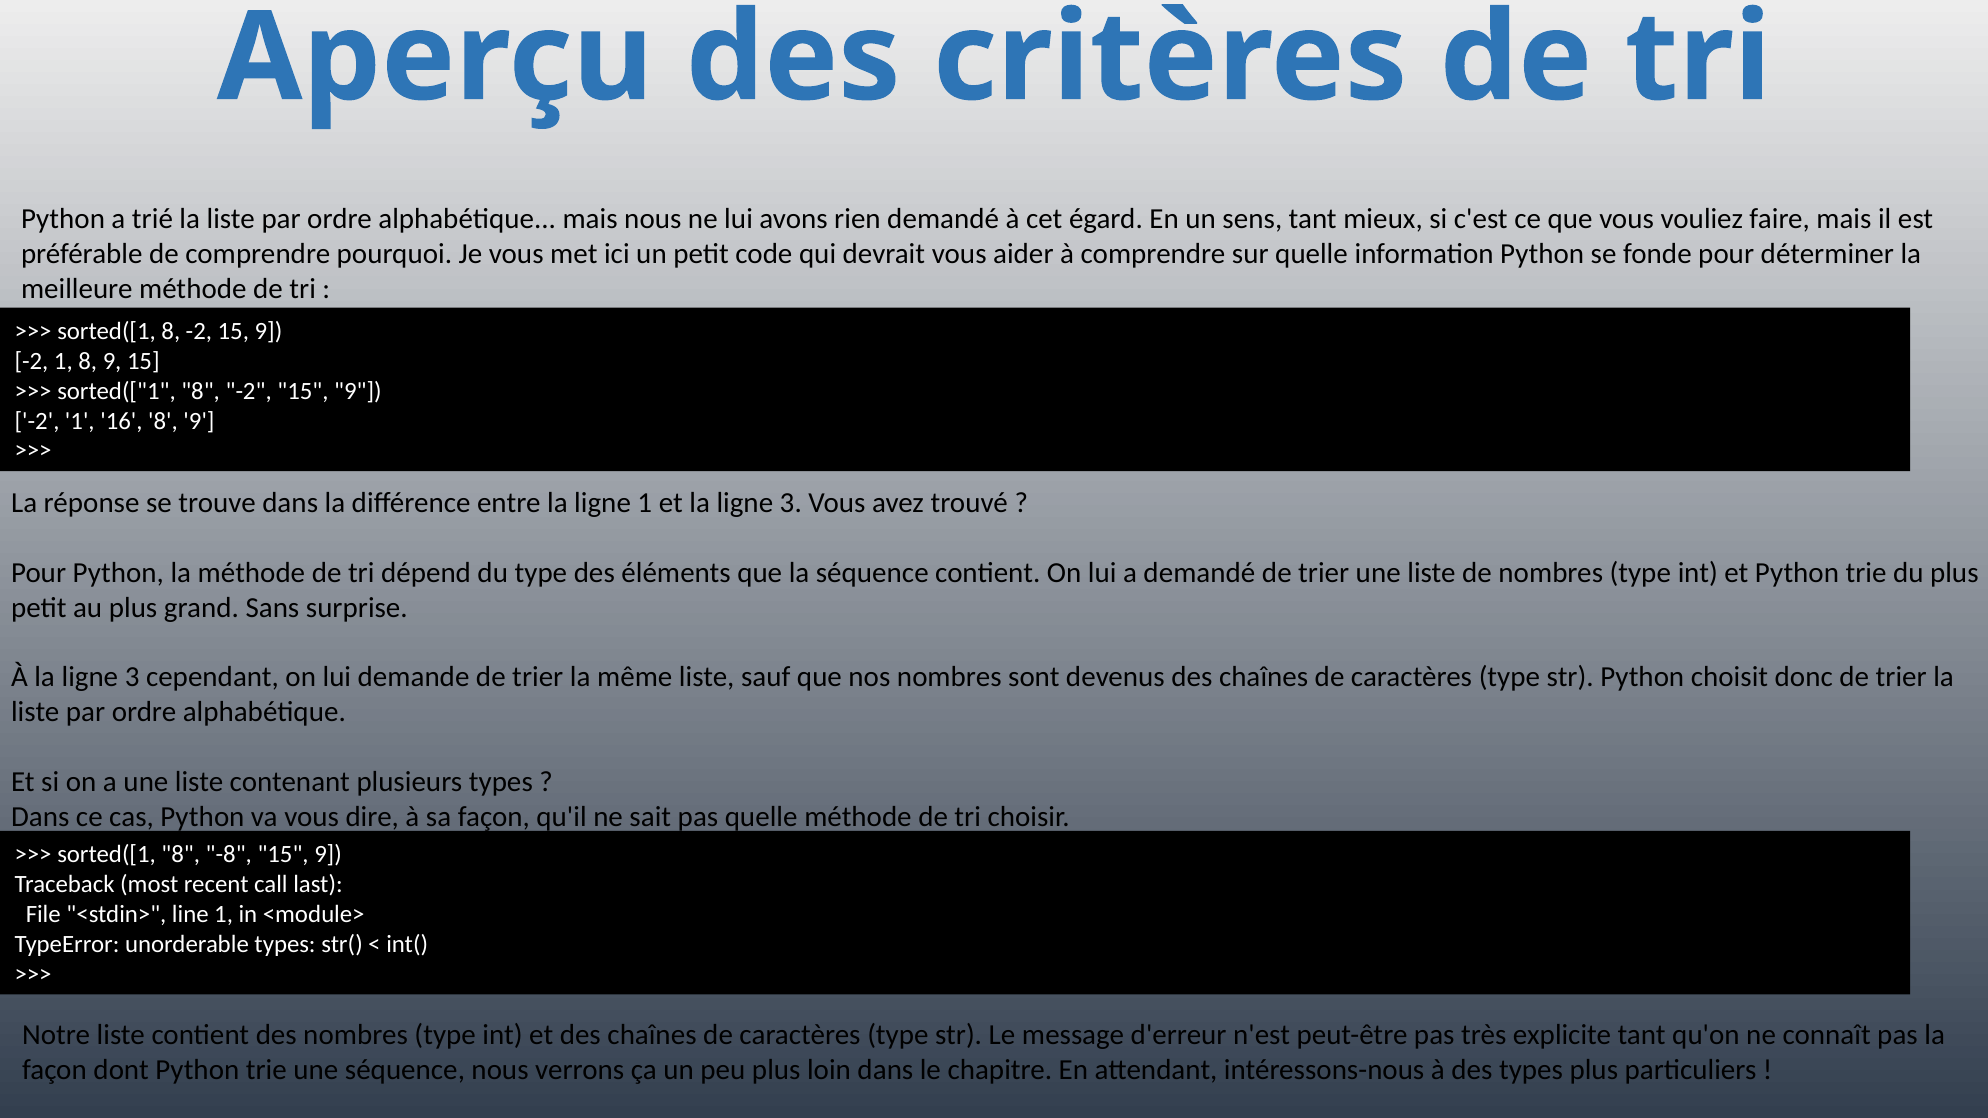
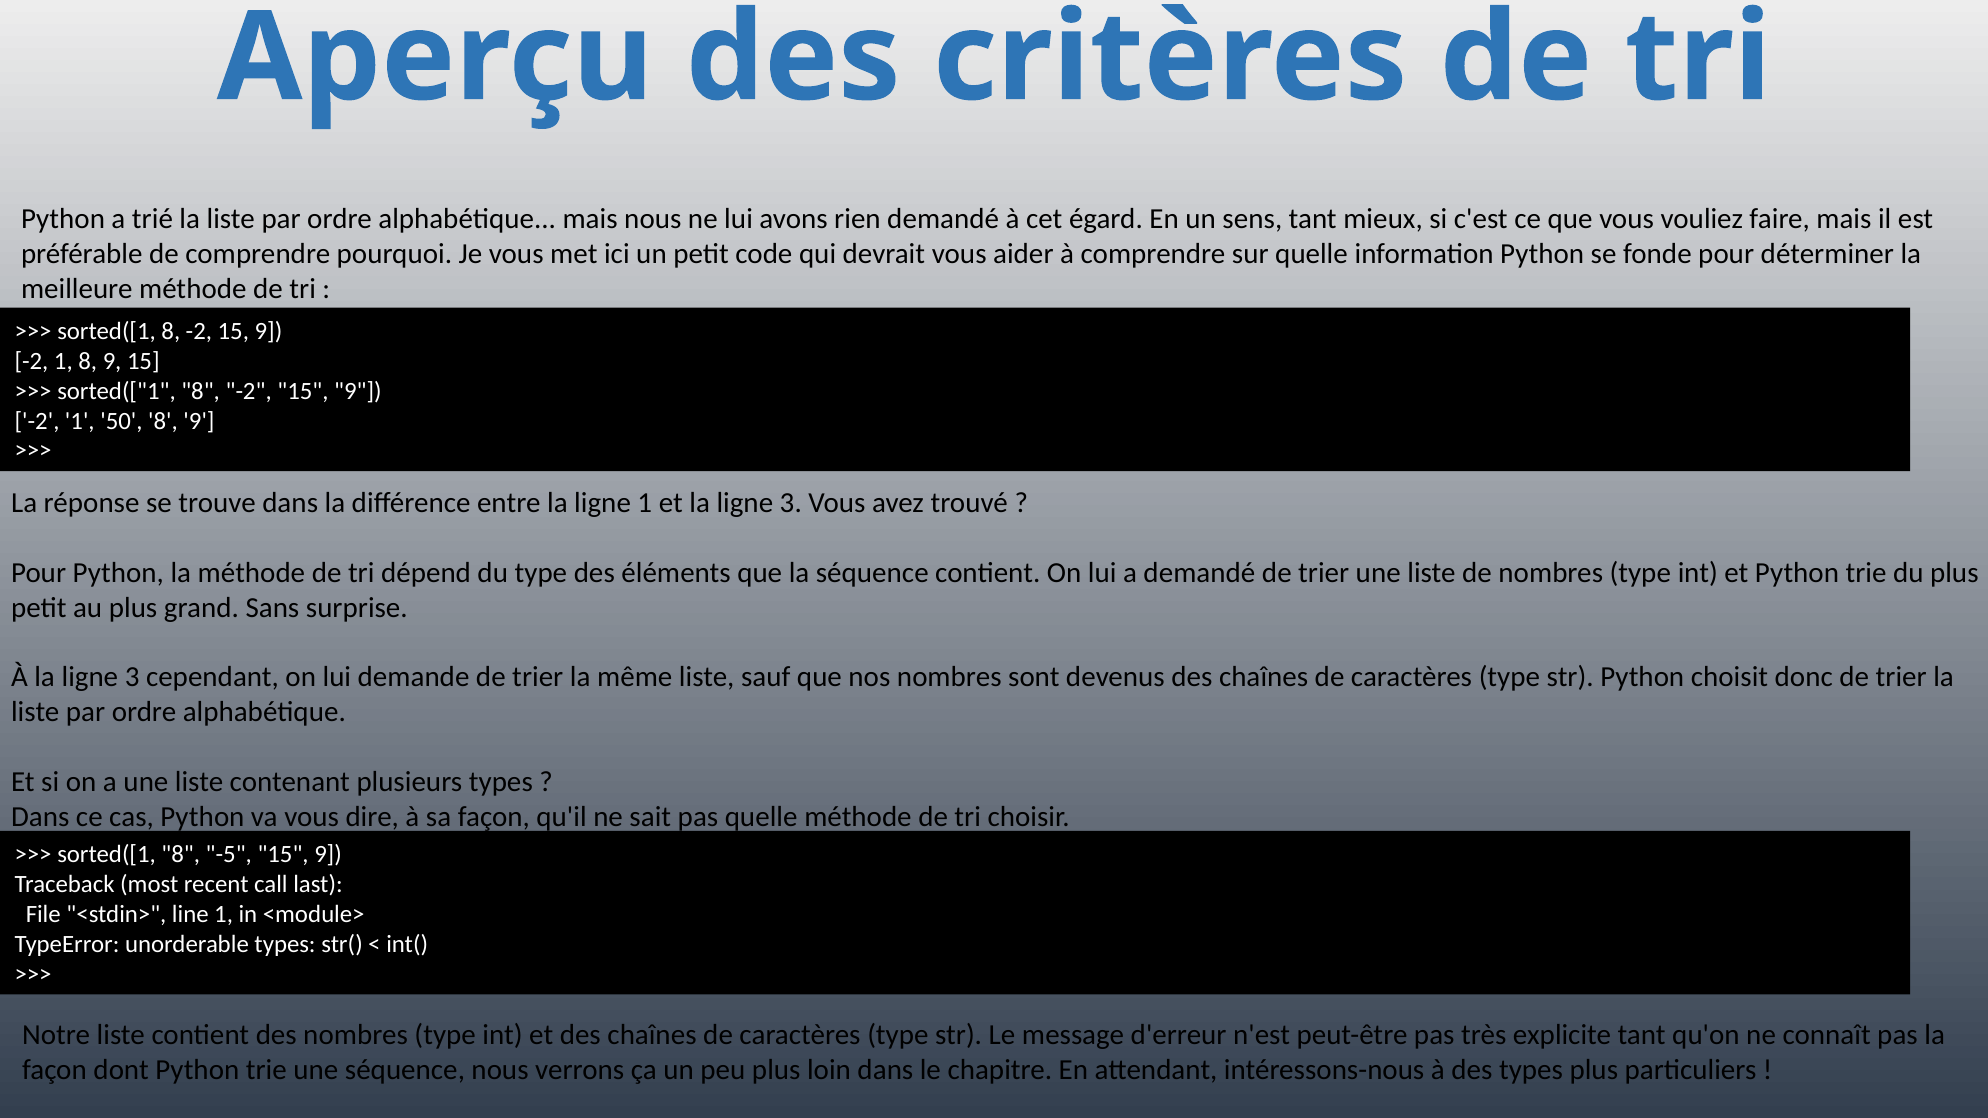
16: 16 -> 50
-8: -8 -> -5
